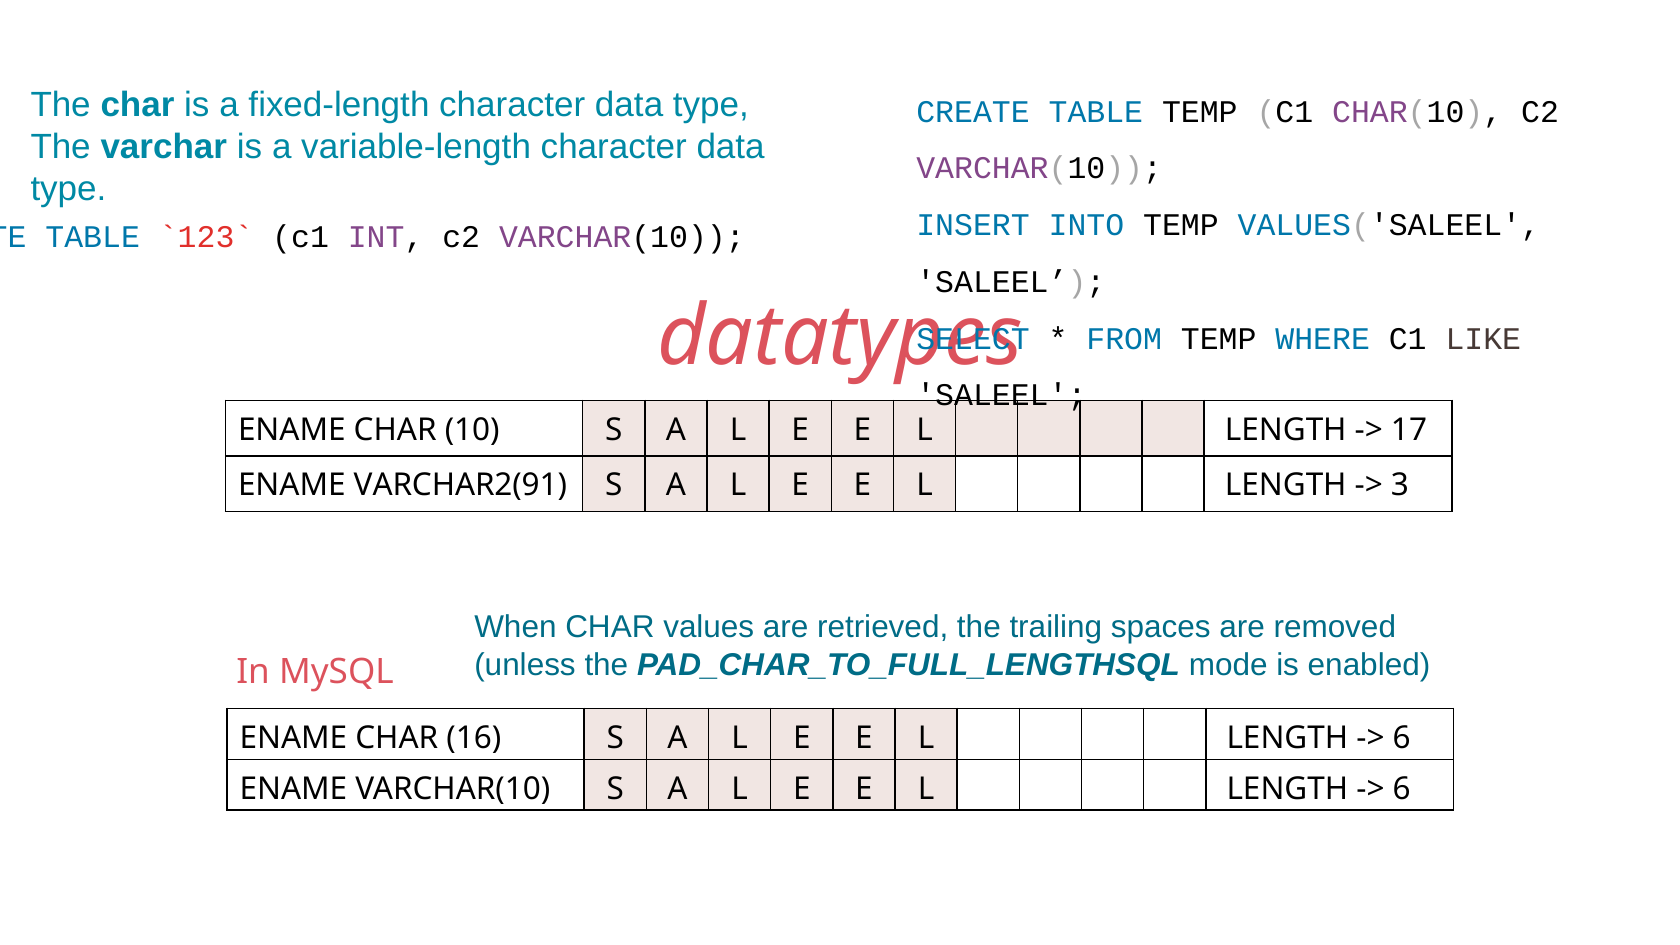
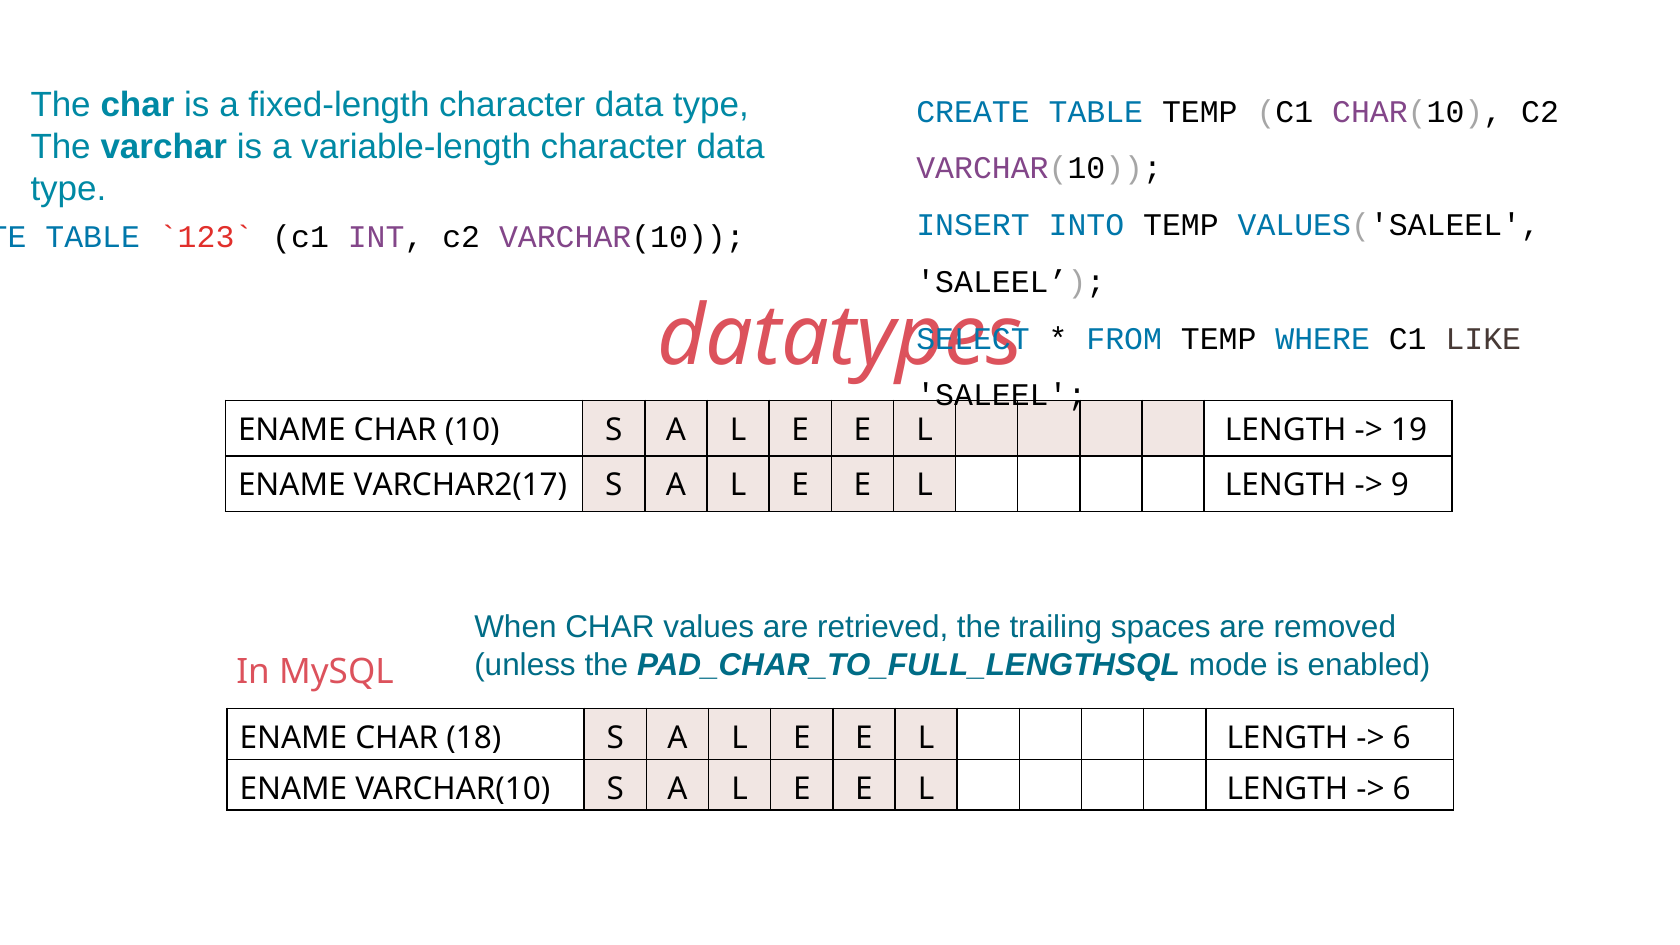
17: 17 -> 19
VARCHAR2(91: VARCHAR2(91 -> VARCHAR2(17
3: 3 -> 9
16: 16 -> 18
